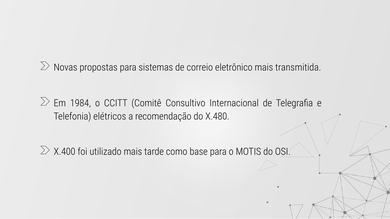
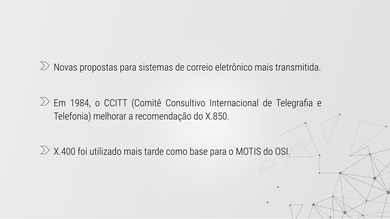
elétricos: elétricos -> melhorar
X.480: X.480 -> X.850
